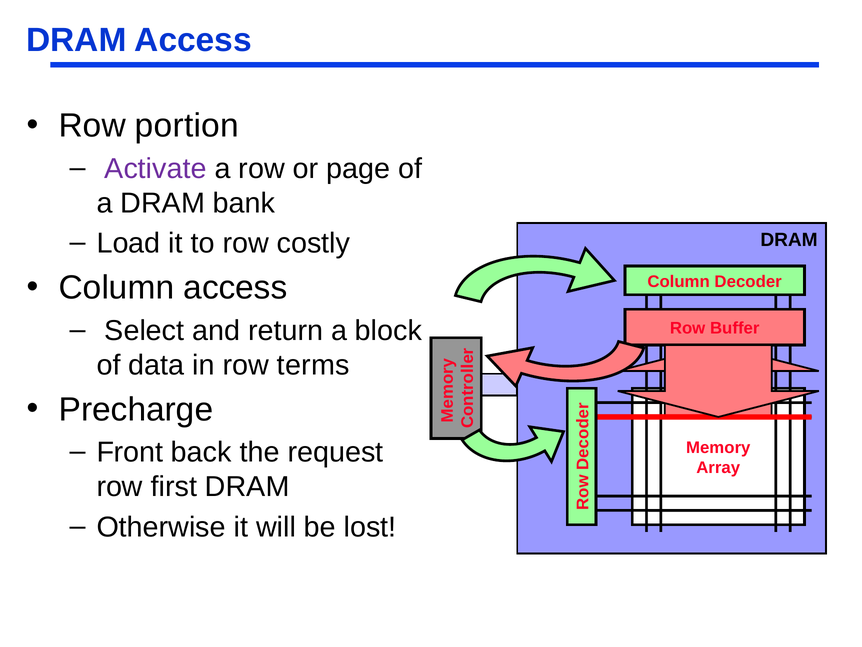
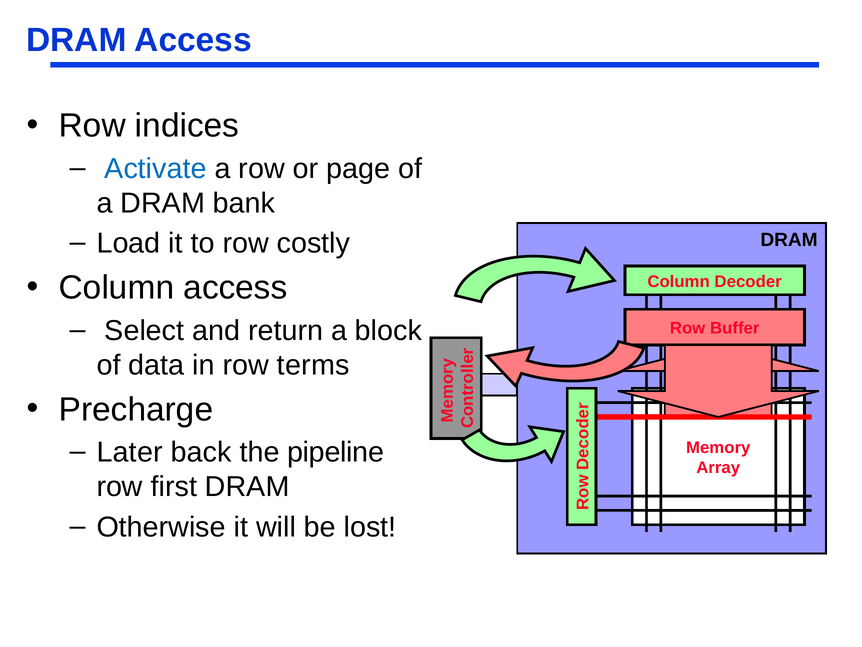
portion: portion -> indices
Activate colour: purple -> blue
Front: Front -> Later
request: request -> pipeline
